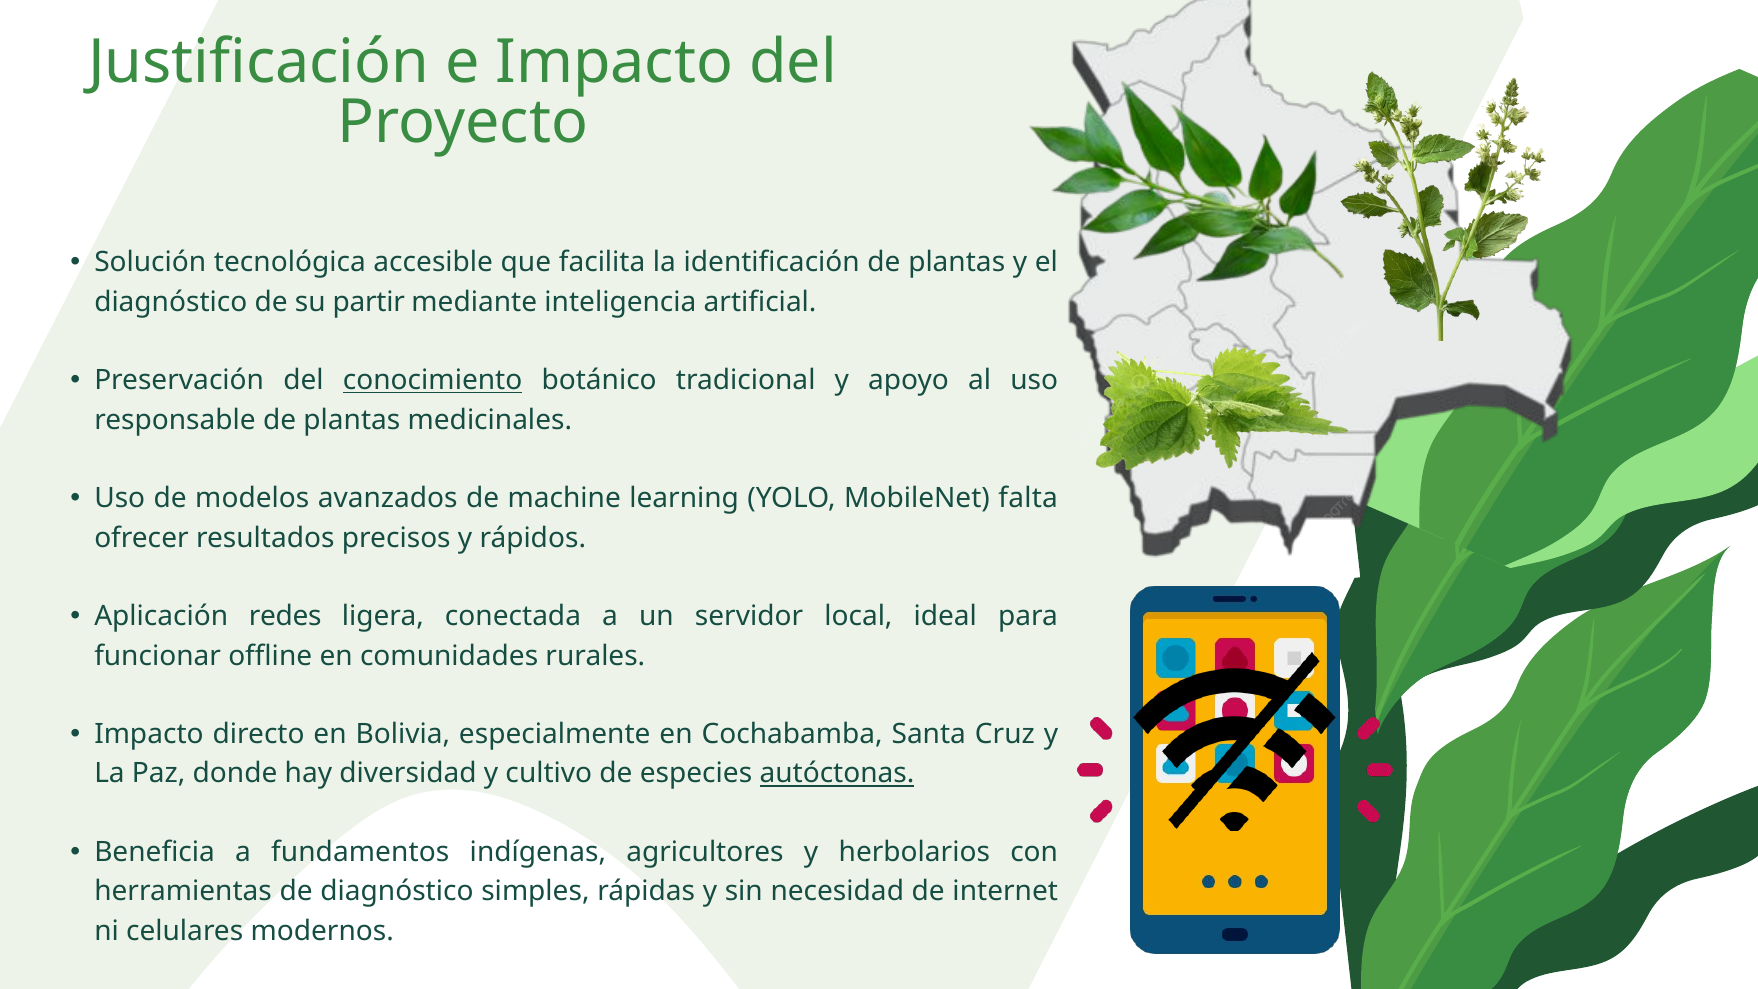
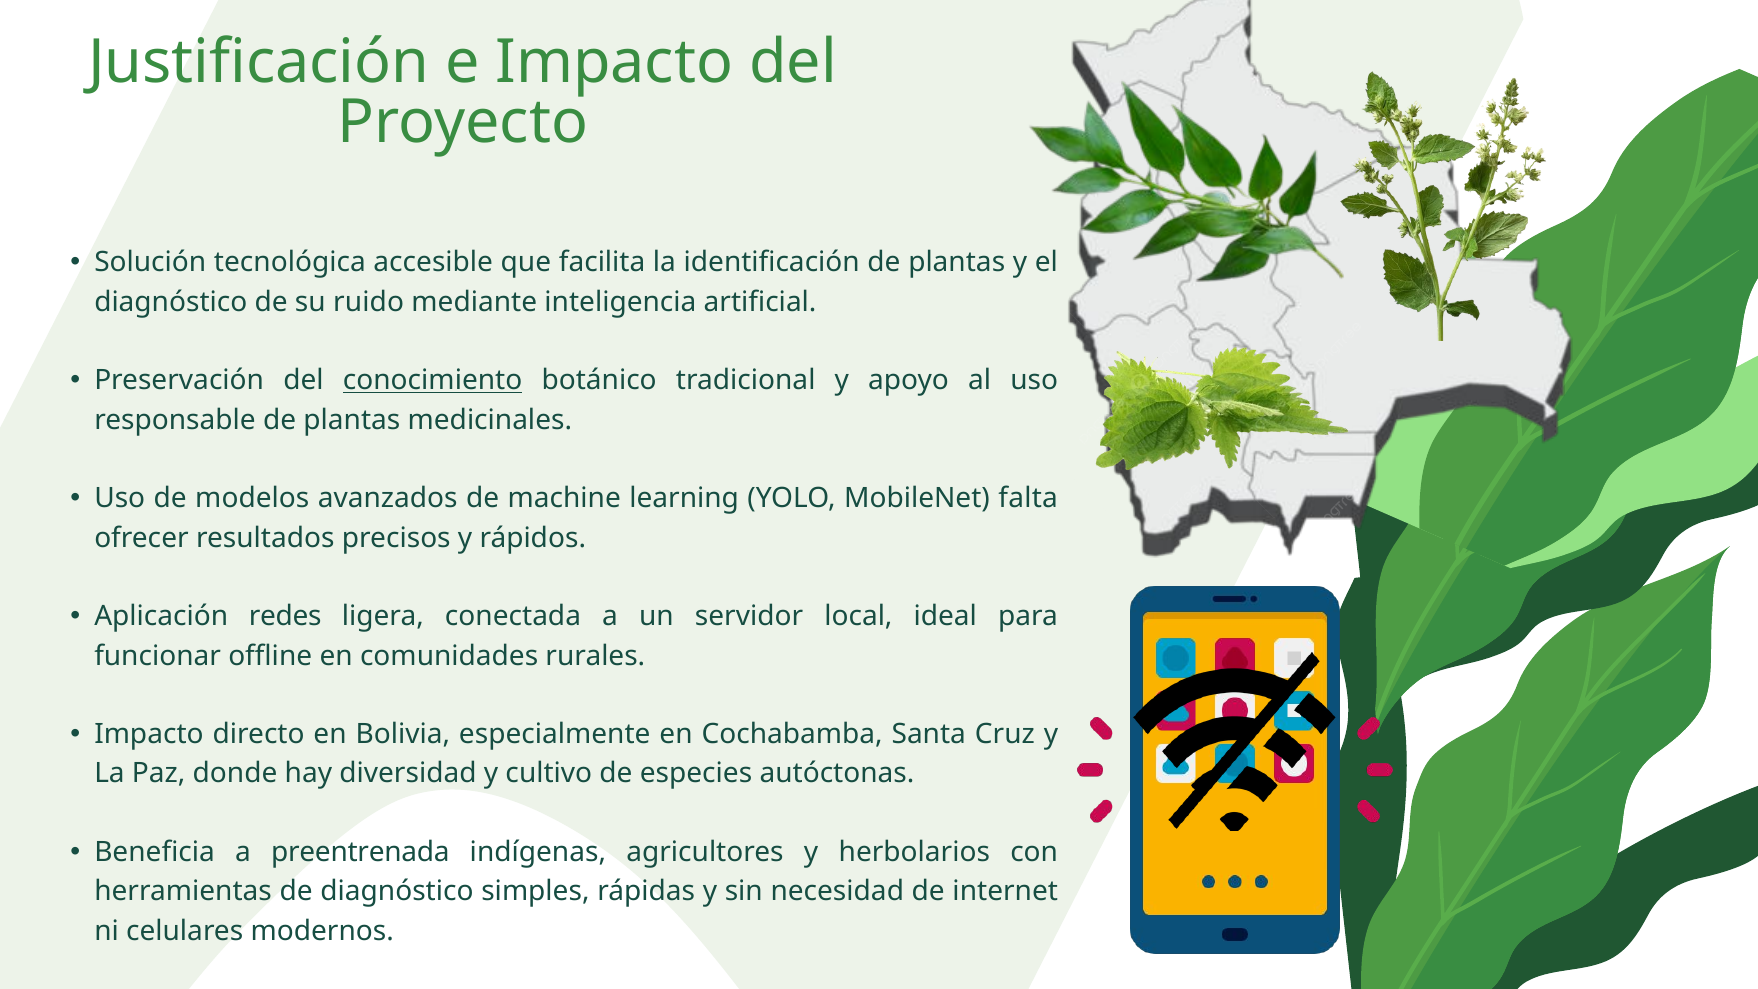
partir: partir -> ruido
autóctonas underline: present -> none
fundamentos: fundamentos -> preentrenada
